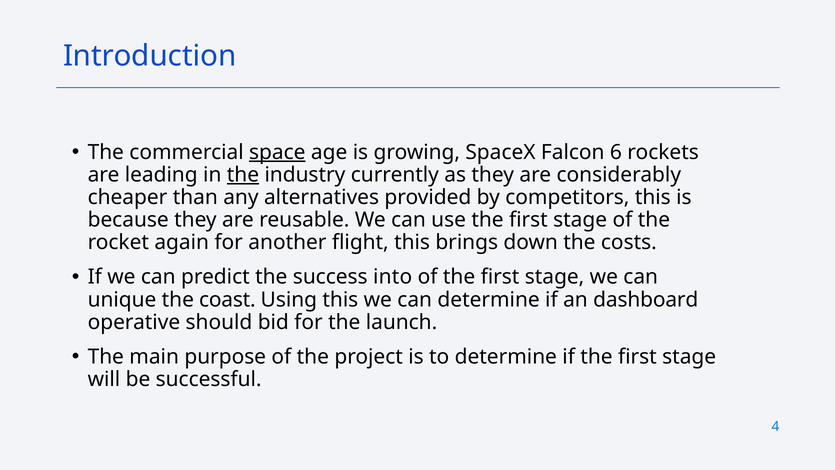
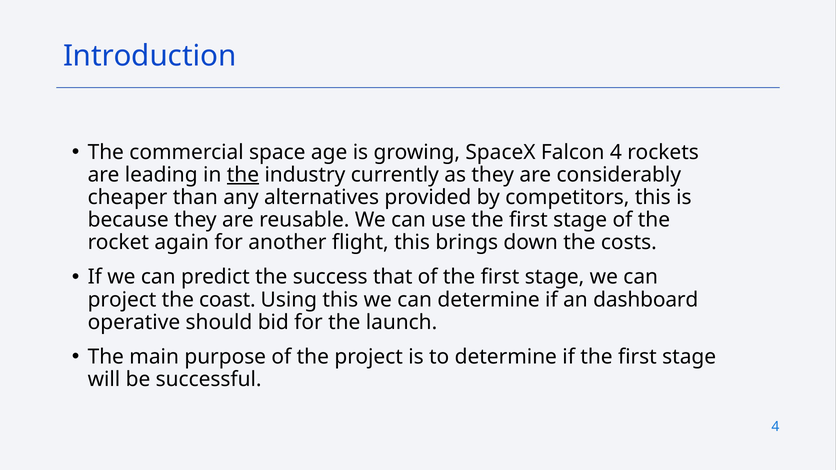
space underline: present -> none
Falcon 6: 6 -> 4
into: into -> that
unique at (122, 300): unique -> project
